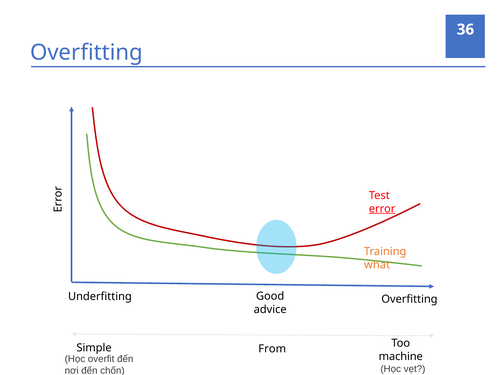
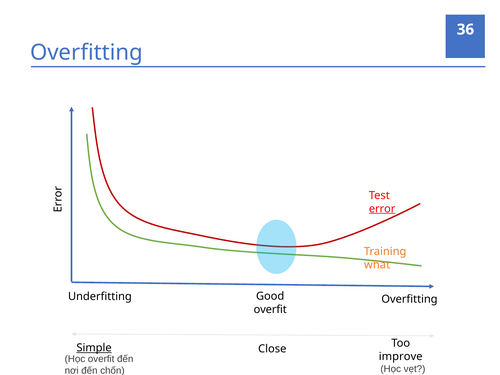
advice at (270, 310): advice -> overfit
Simple underline: none -> present
From: From -> Close
machine: machine -> improve
